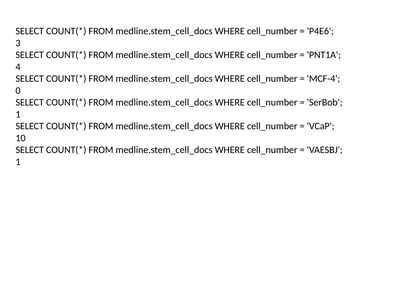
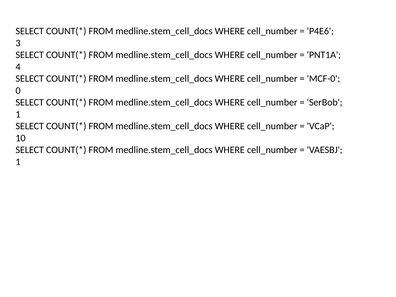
MCF-4: MCF-4 -> MCF-0
